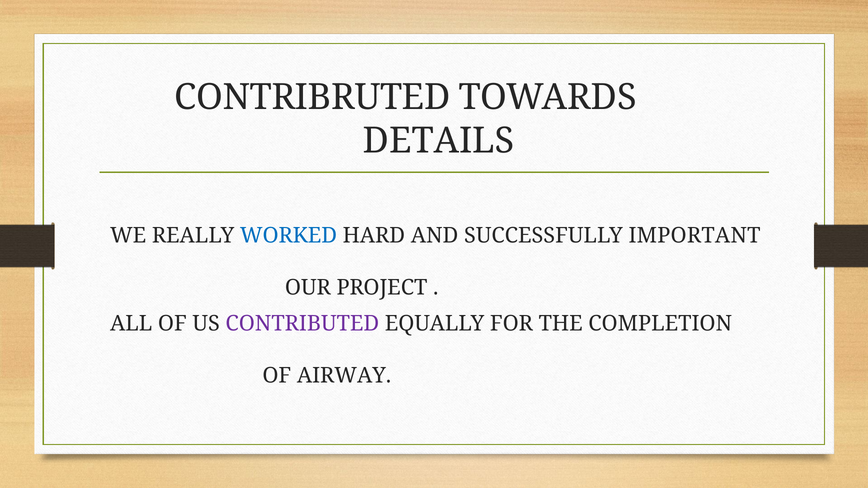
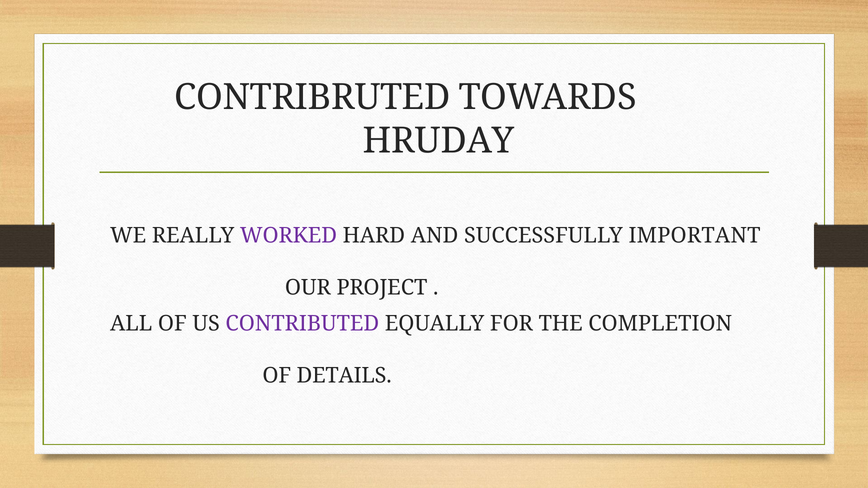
DETAILS: DETAILS -> HRUDAY
WORKED colour: blue -> purple
AIRWAY: AIRWAY -> DETAILS
